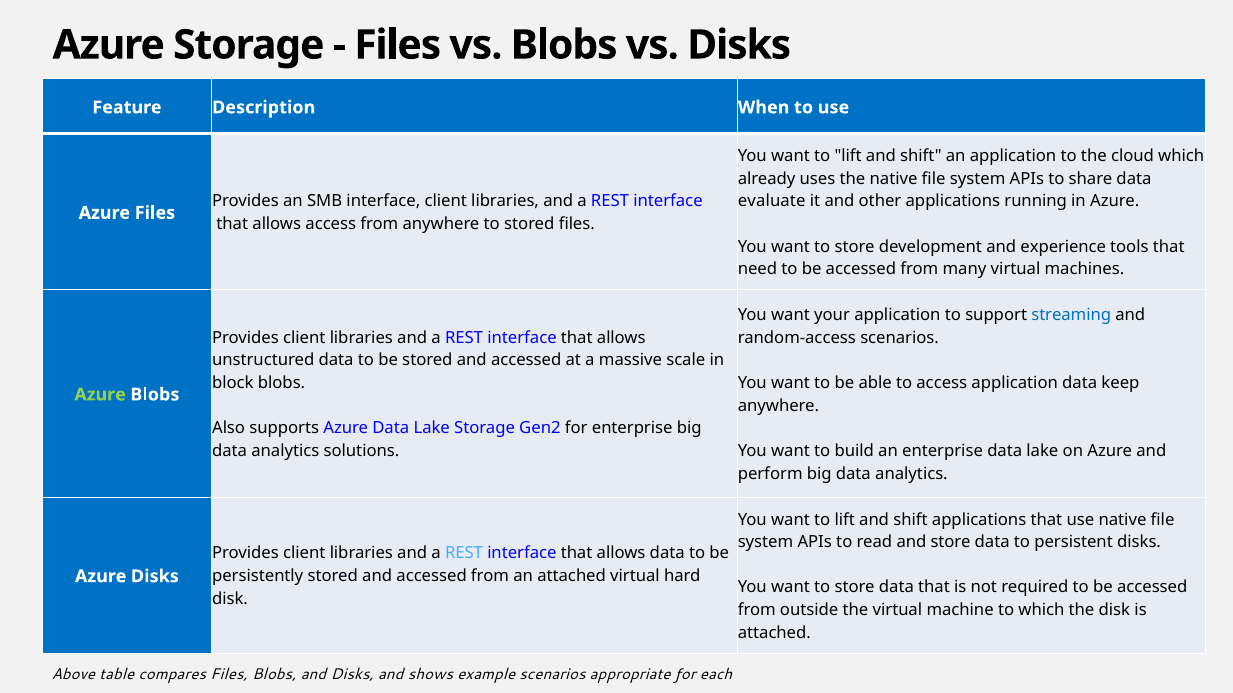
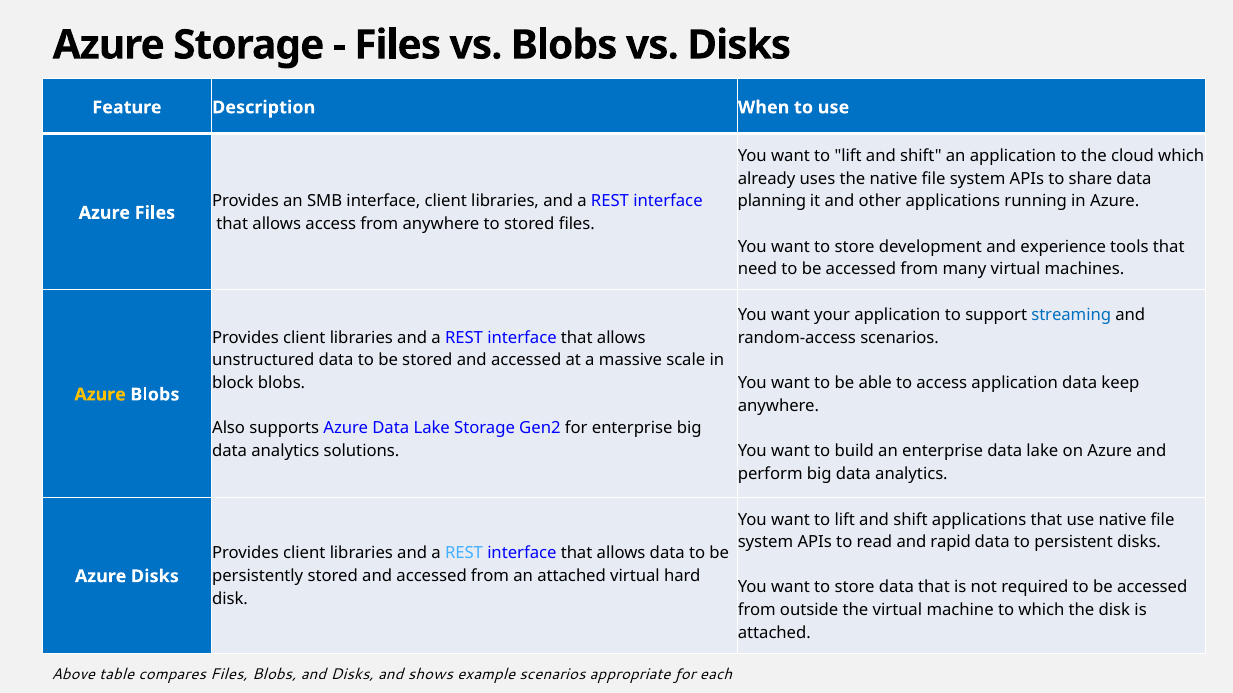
evaluate: evaluate -> planning
Azure at (100, 395) colour: light green -> yellow
and store: store -> rapid
